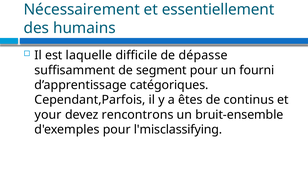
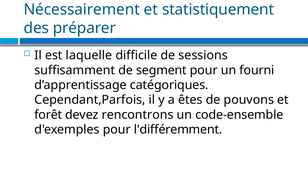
essentiellement: essentiellement -> statistiquement
humains: humains -> préparer
dépasse: dépasse -> sessions
continus: continus -> pouvons
your: your -> forêt
bruit-ensemble: bruit-ensemble -> code-ensemble
l'misclassifying: l'misclassifying -> l'différemment
